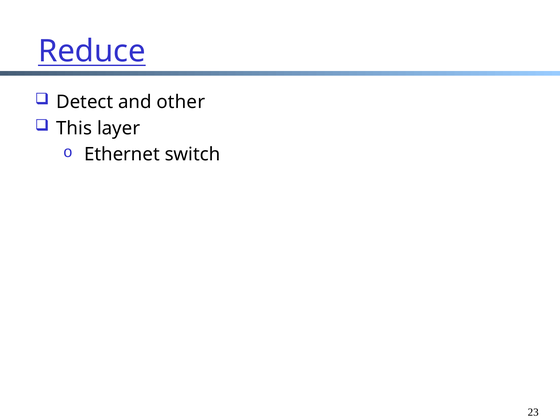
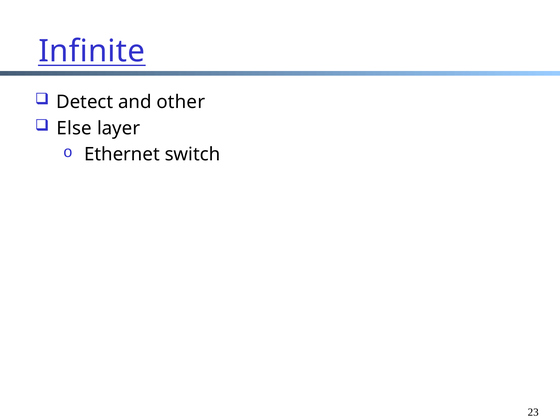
Reduce: Reduce -> Infinite
This: This -> Else
